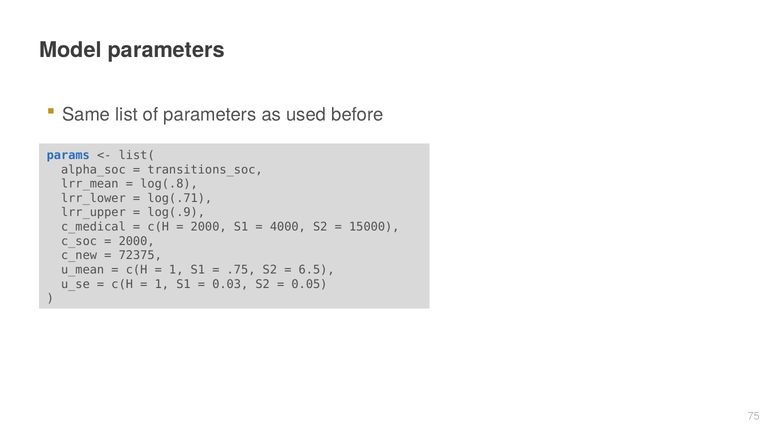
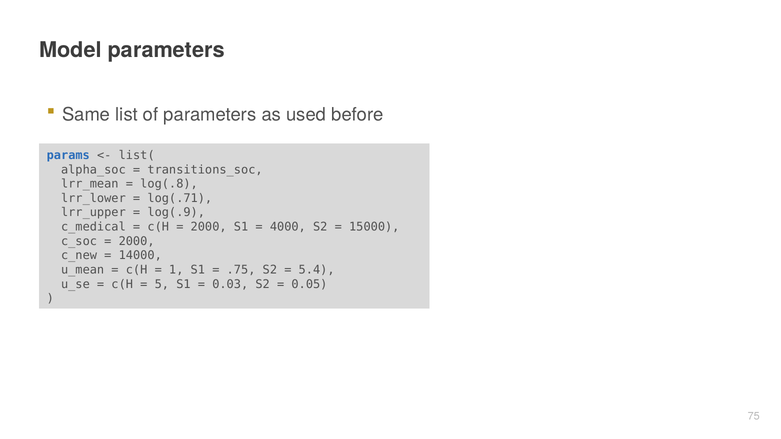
72375: 72375 -> 14000
6.5: 6.5 -> 5.4
1 at (162, 284): 1 -> 5
